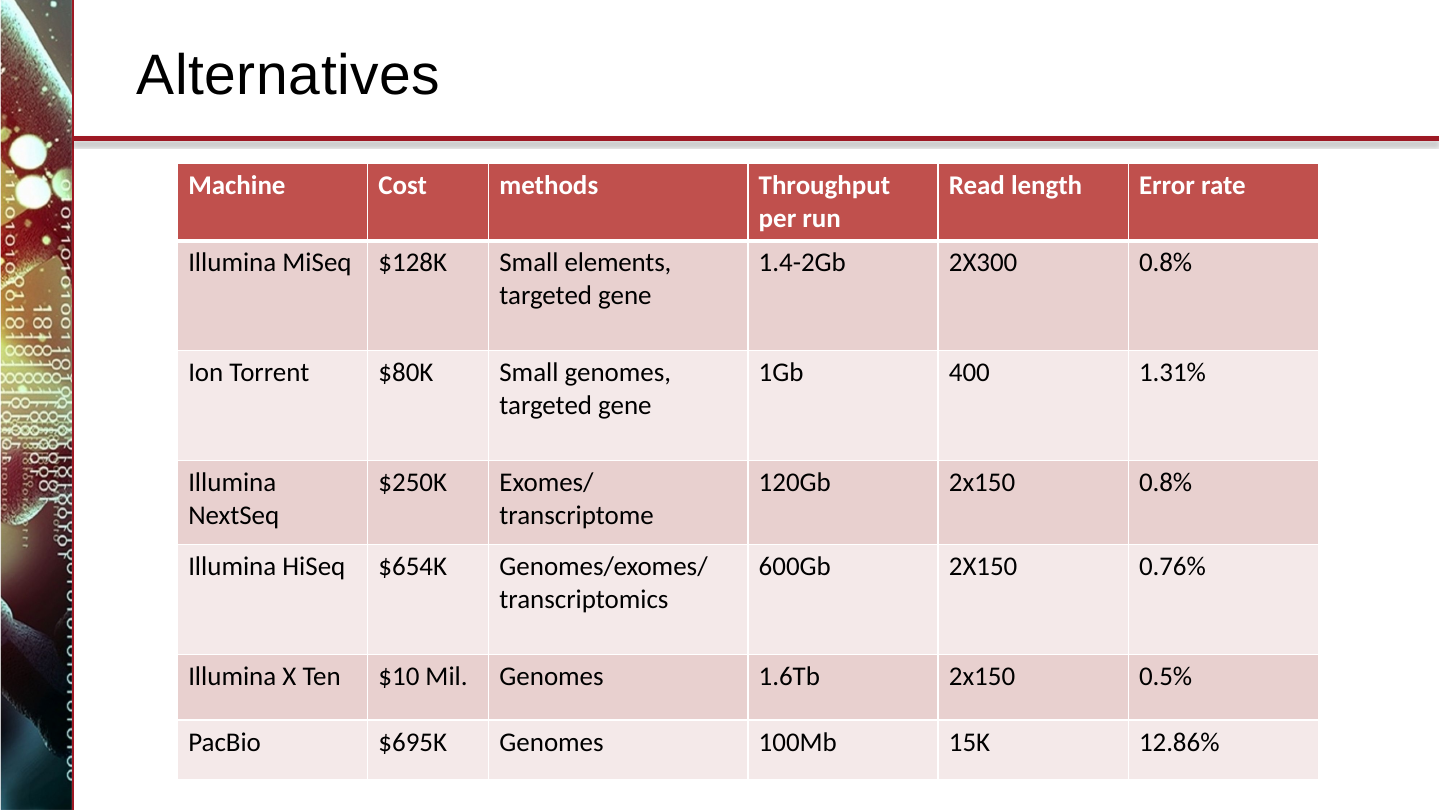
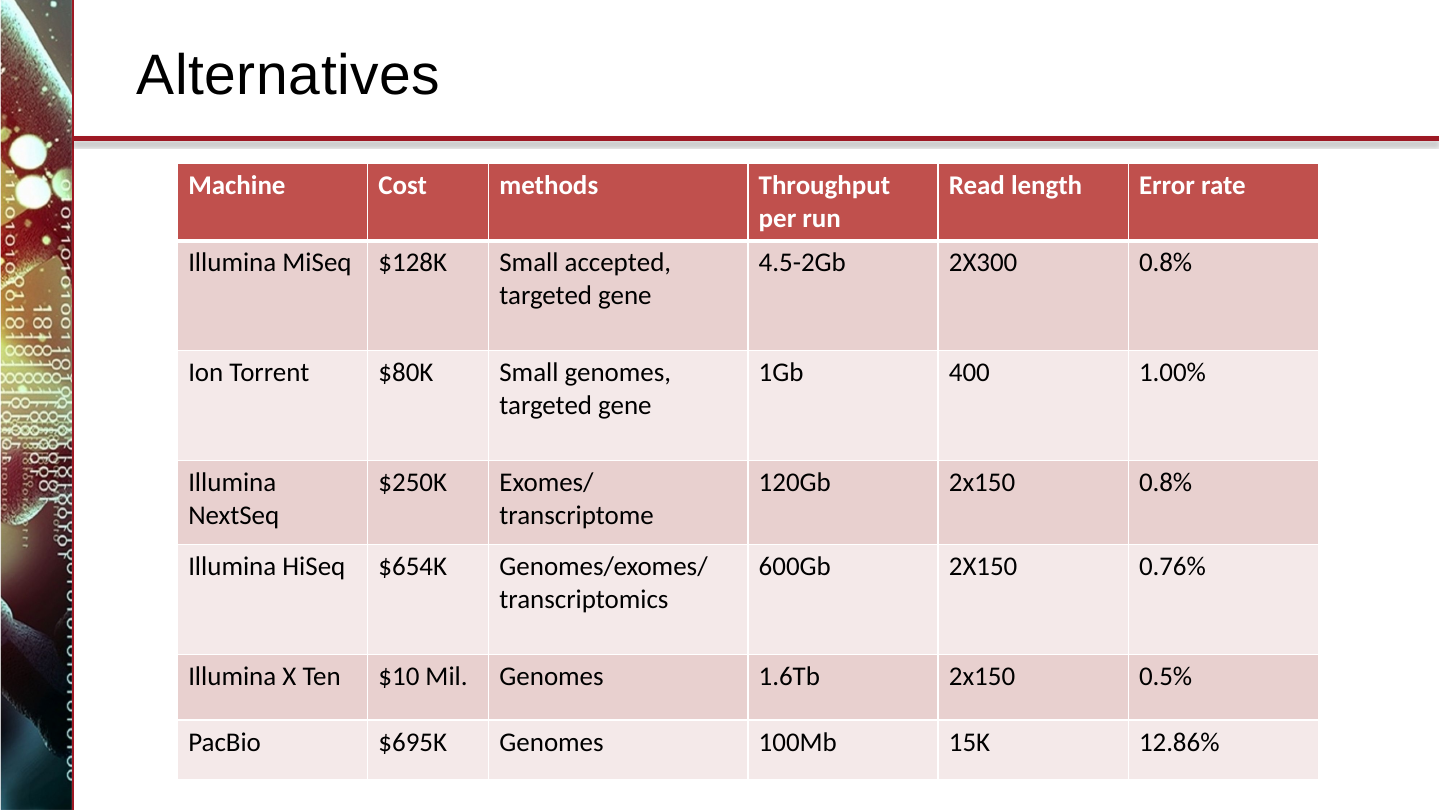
elements: elements -> accepted
1.4-2Gb: 1.4-2Gb -> 4.5-2Gb
1.31%: 1.31% -> 1.00%
